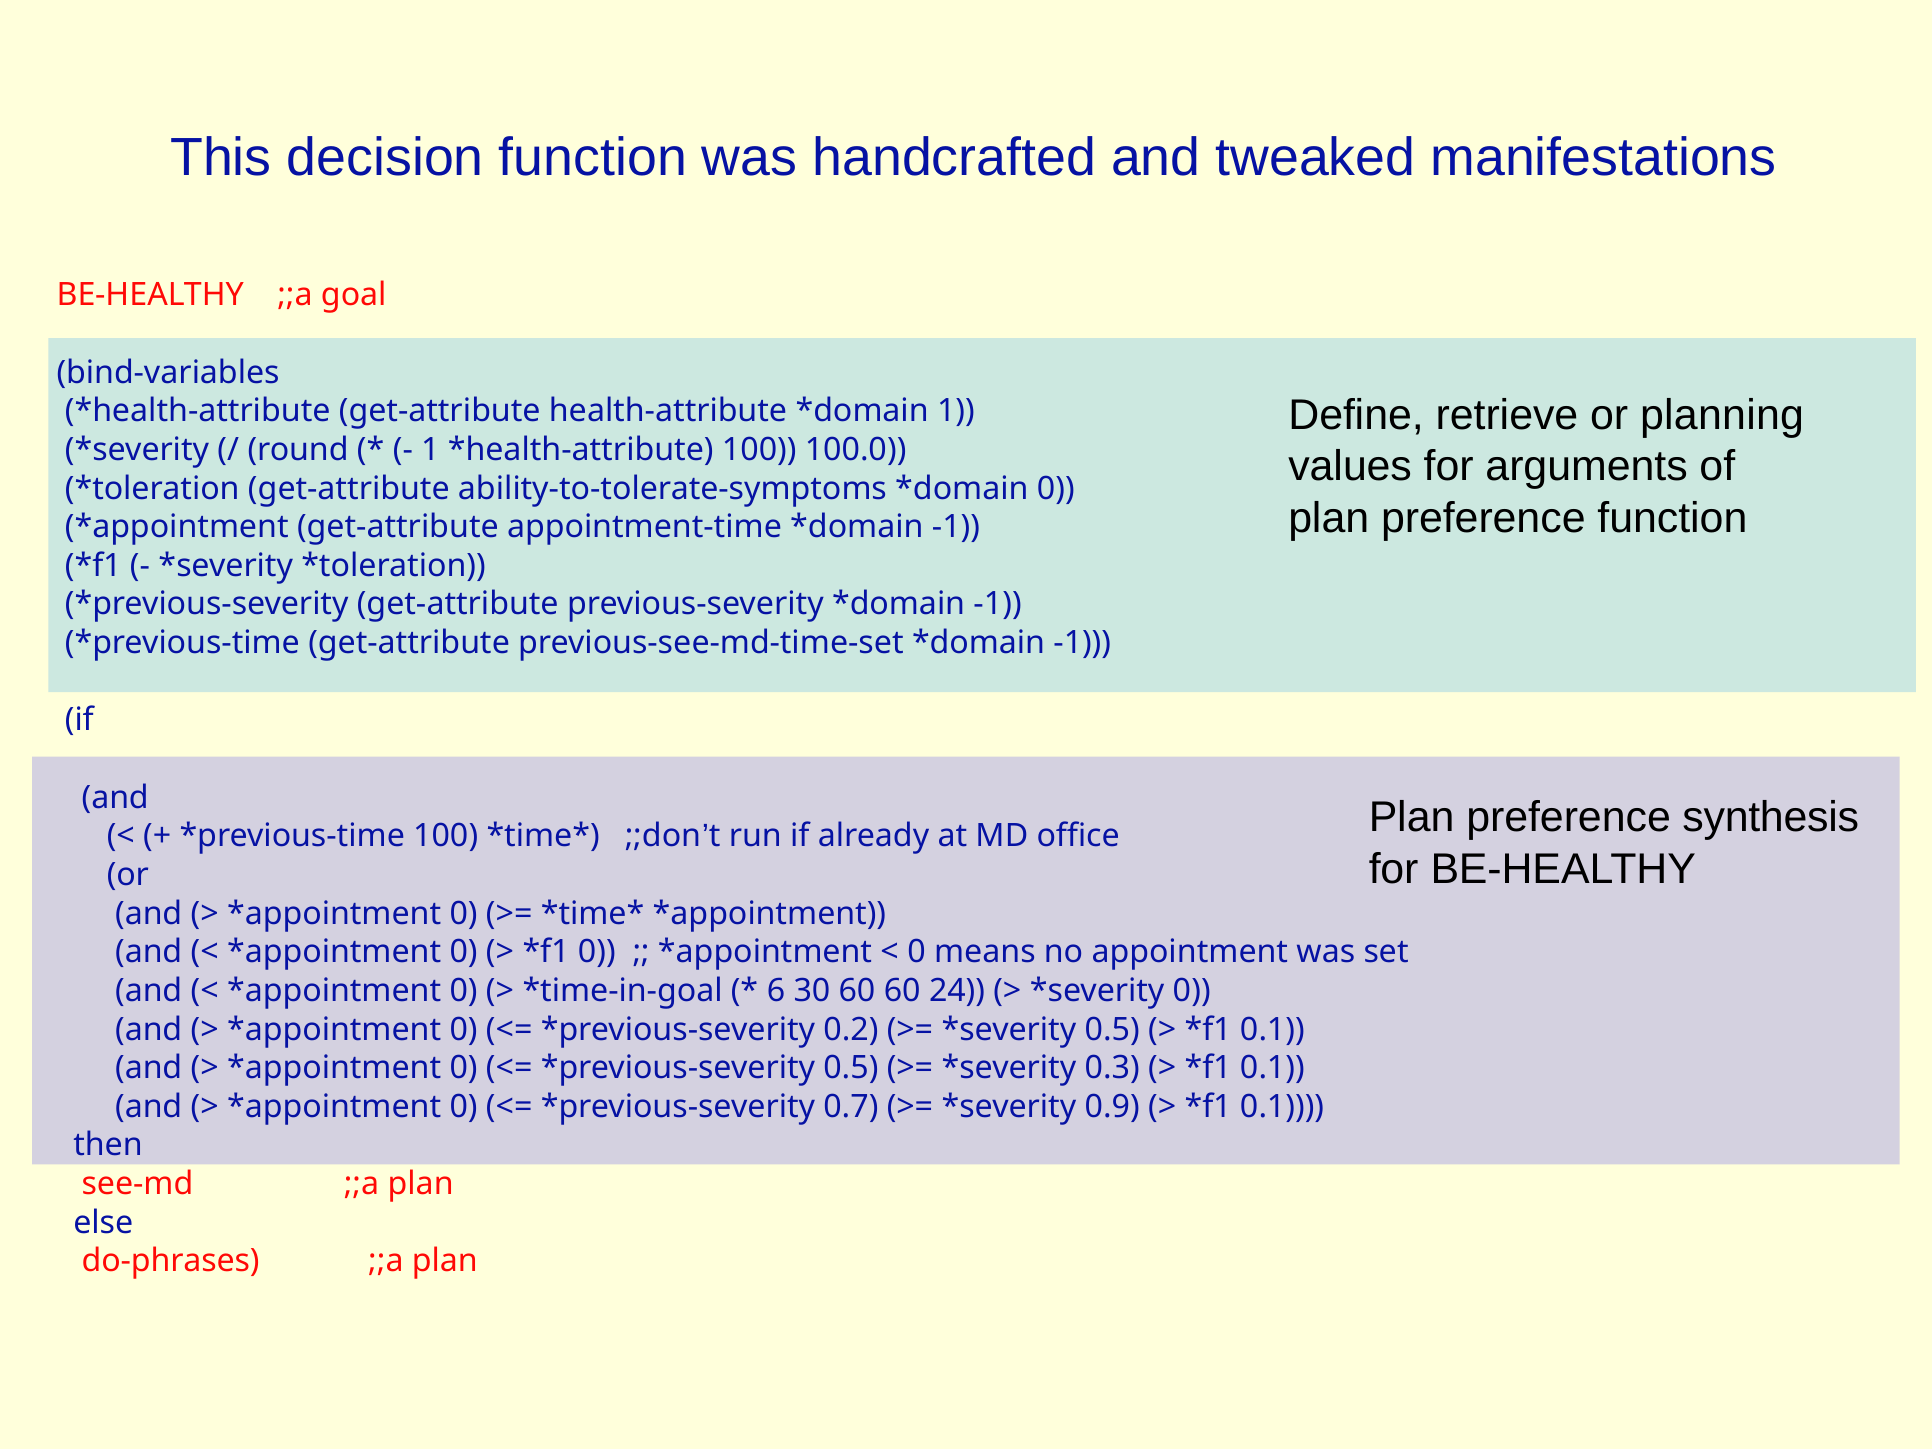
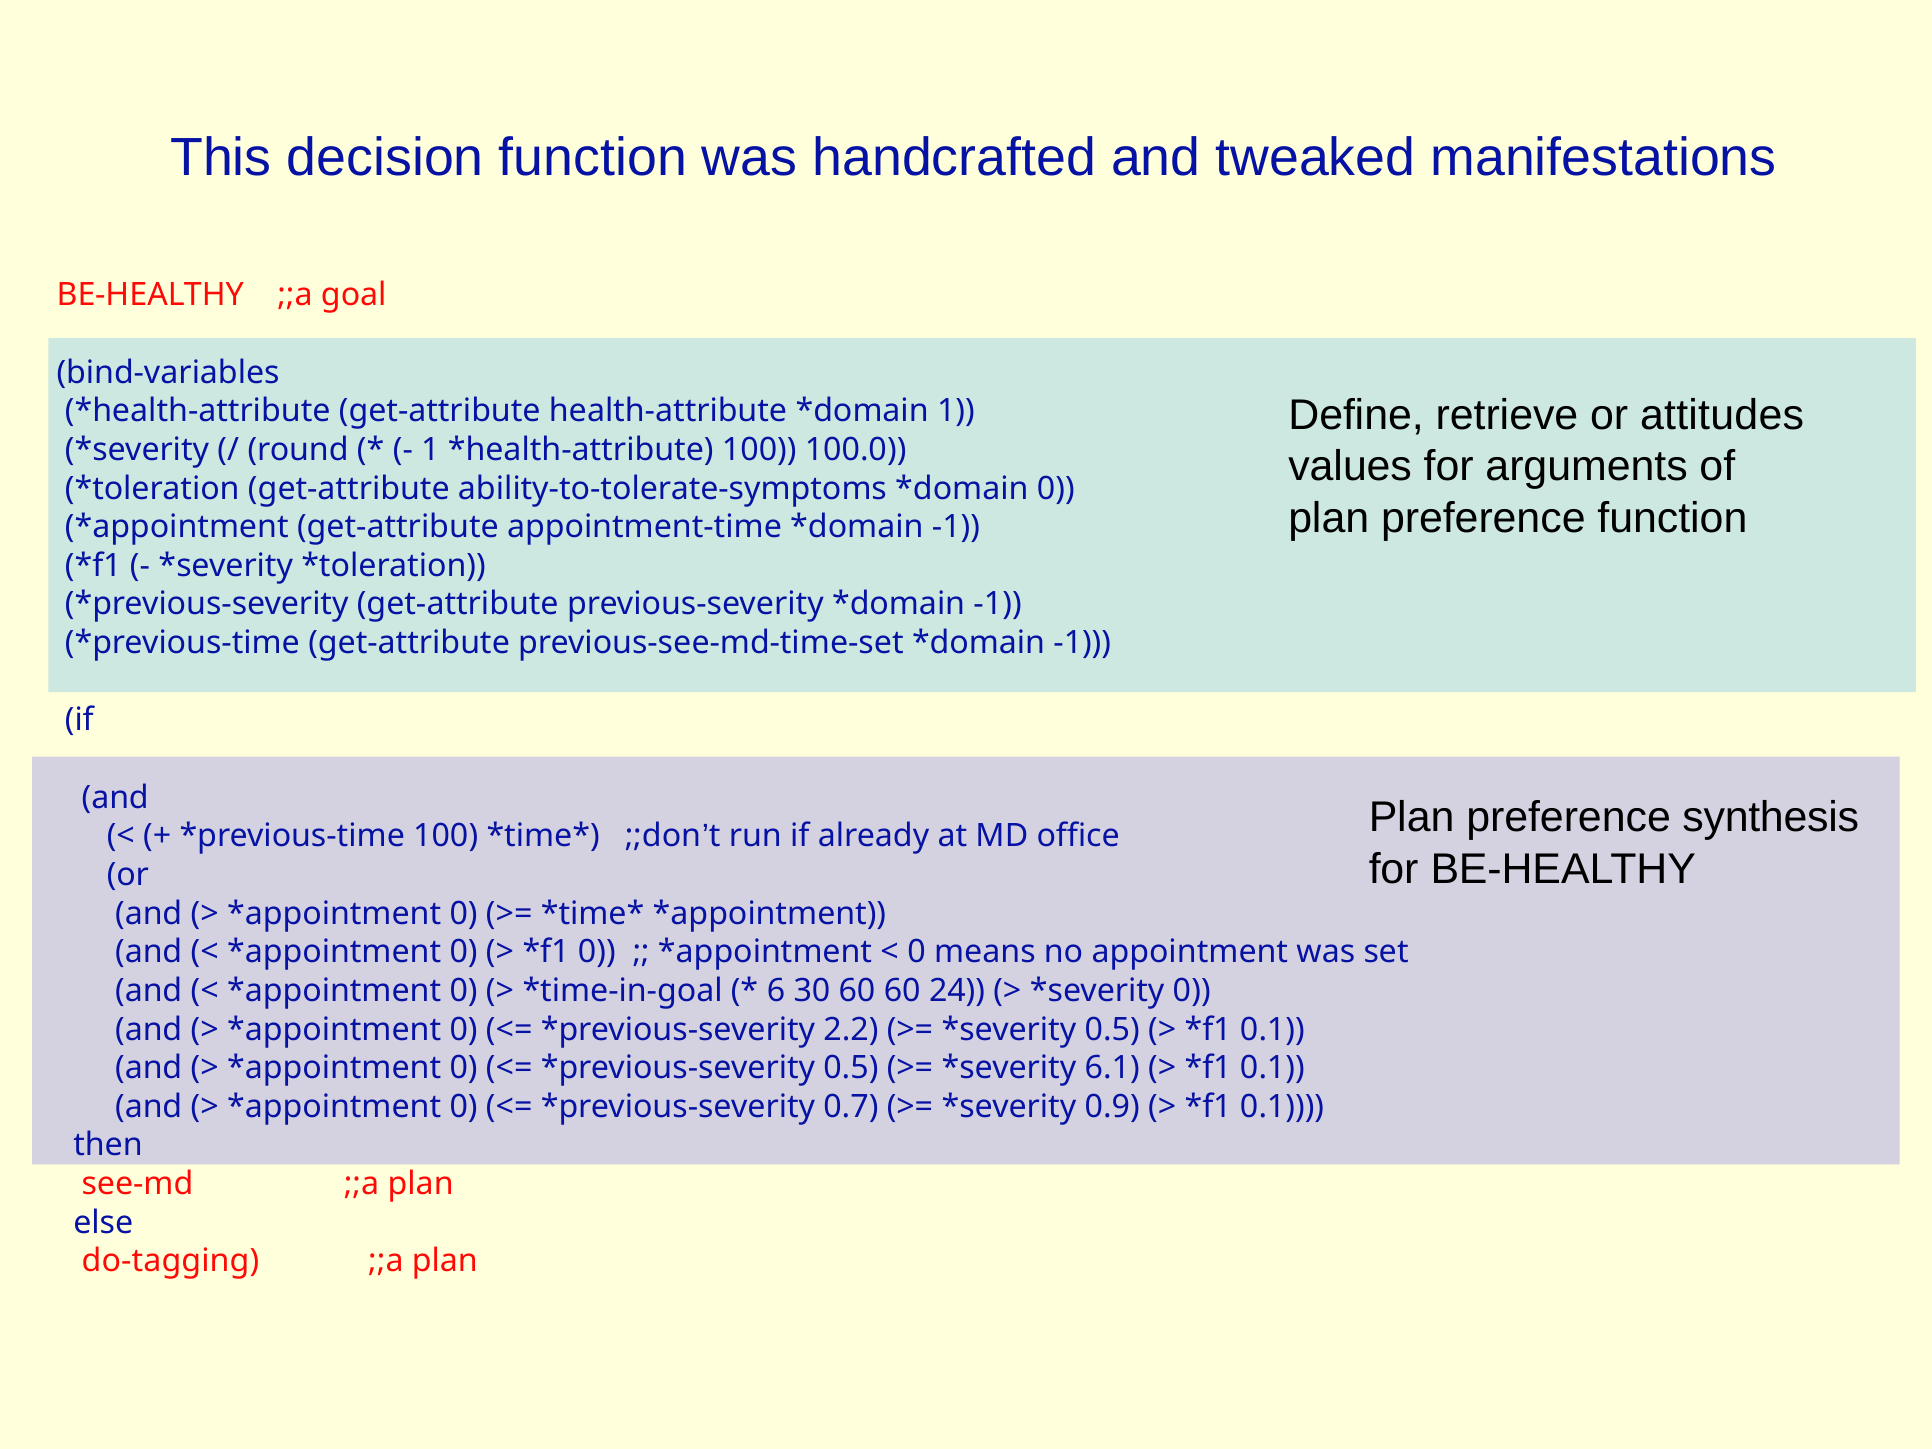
planning: planning -> attitudes
0.2: 0.2 -> 2.2
0.3: 0.3 -> 6.1
do-phrases: do-phrases -> do-tagging
